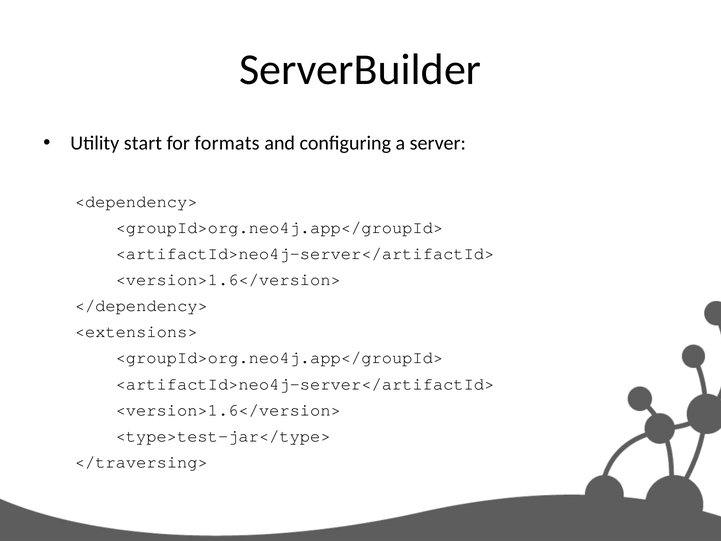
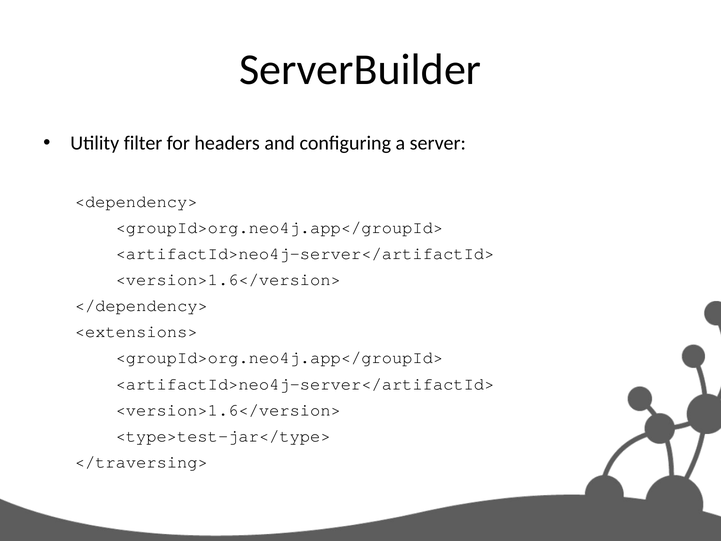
start: start -> filter
formats: formats -> headers
